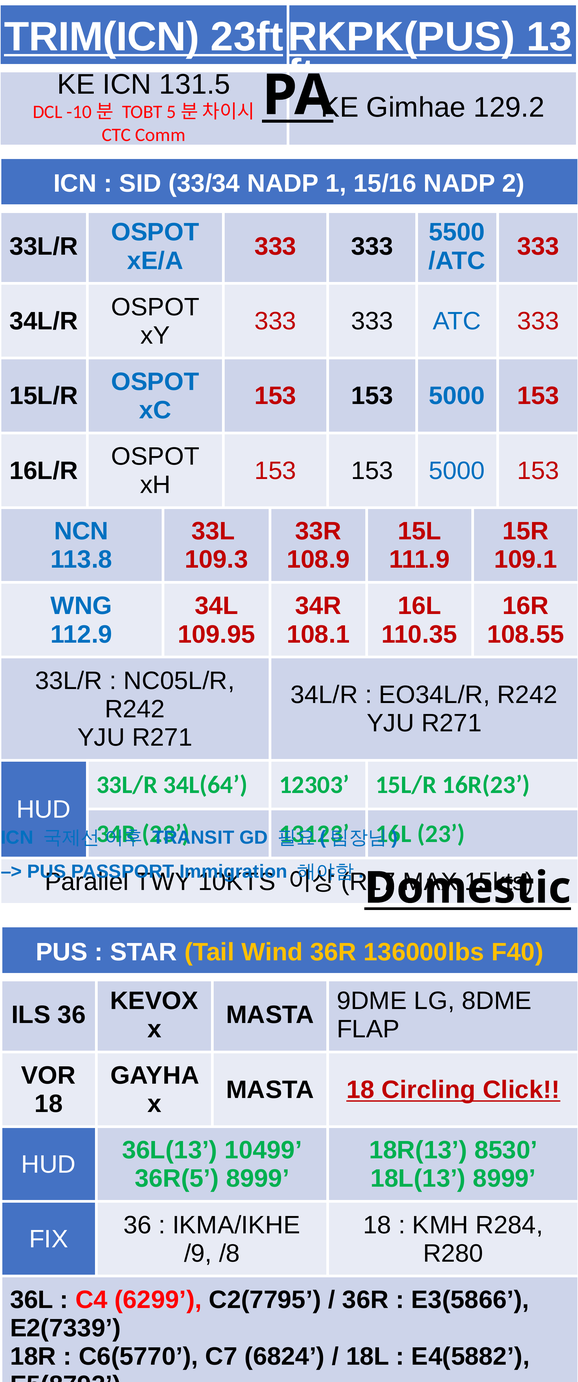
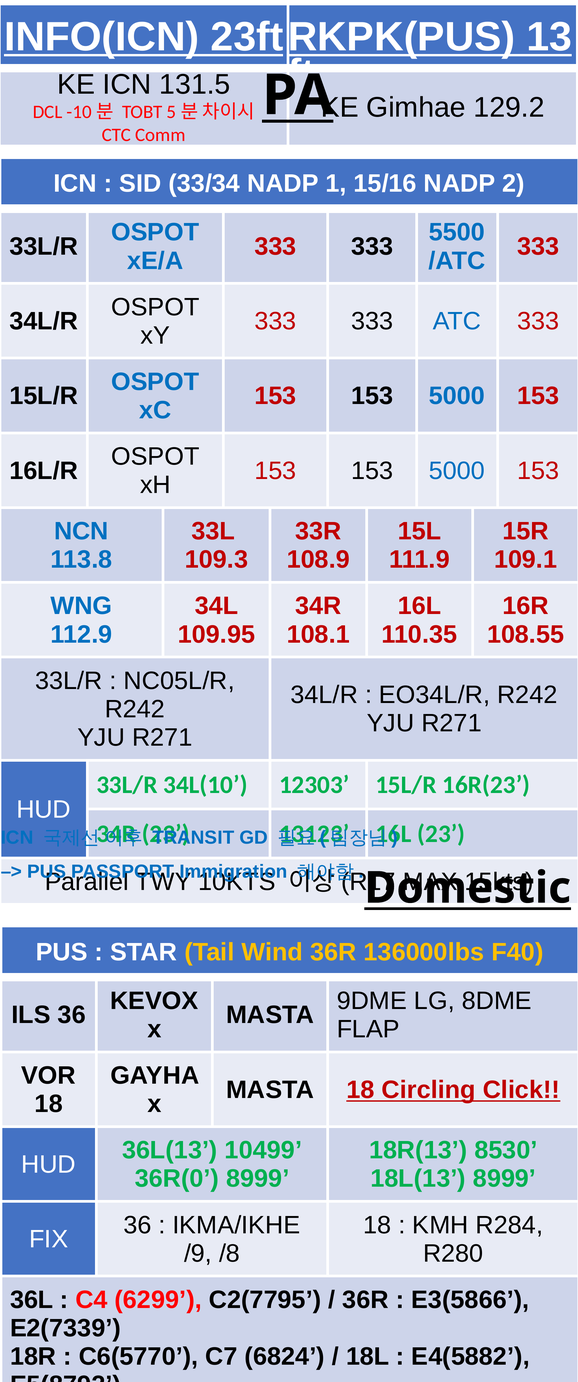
TRIM(ICN: TRIM(ICN -> INFO(ICN
34L(64: 34L(64 -> 34L(10
36R(5: 36R(5 -> 36R(0
